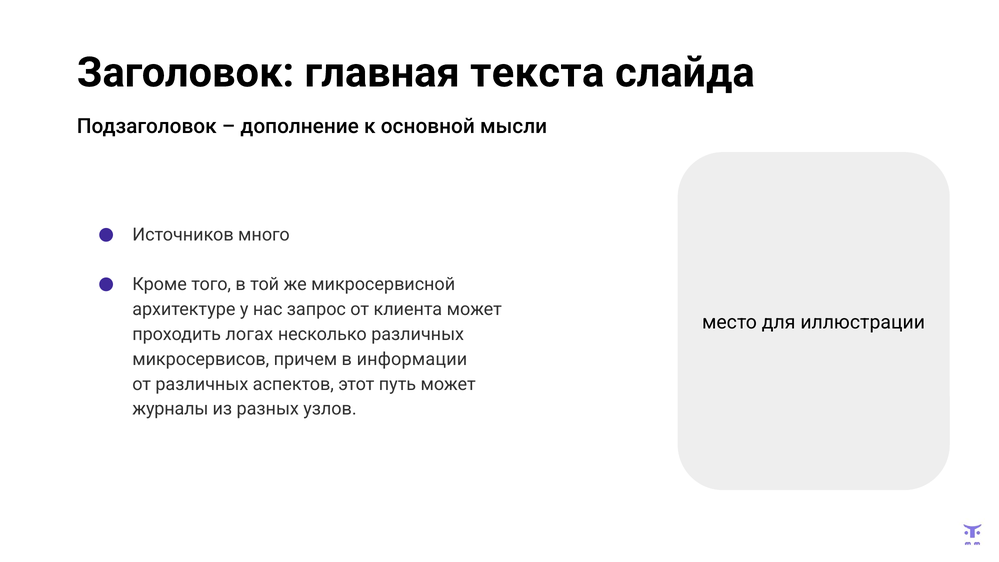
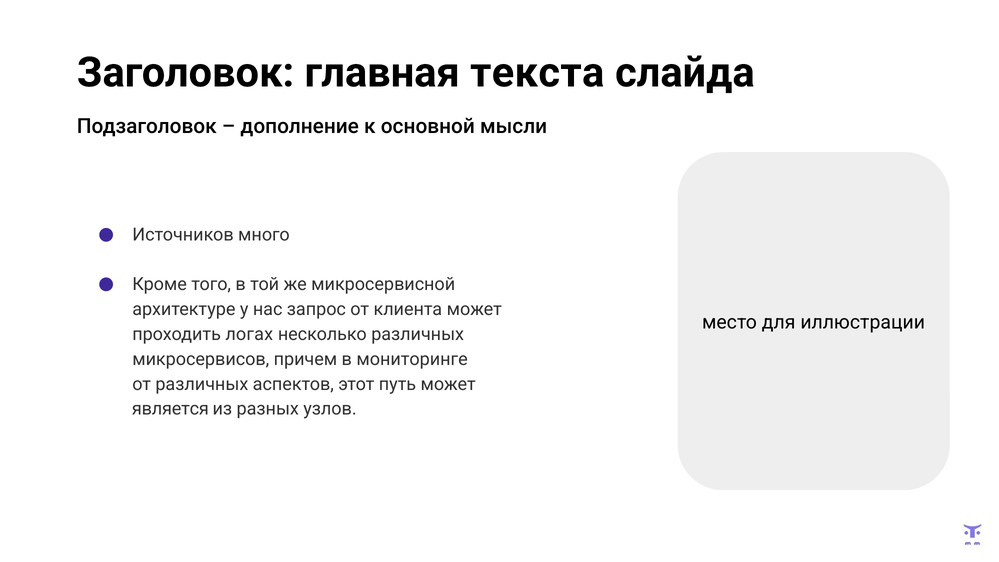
информации: информации -> мониторинге
журналы: журналы -> является
